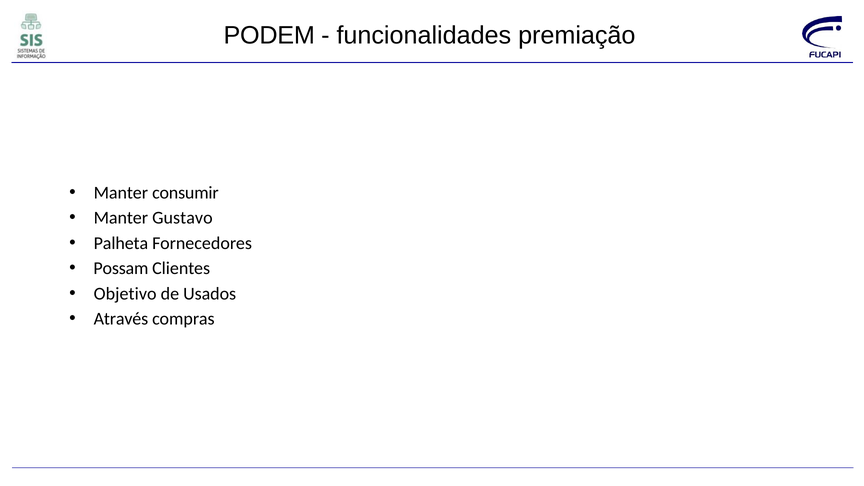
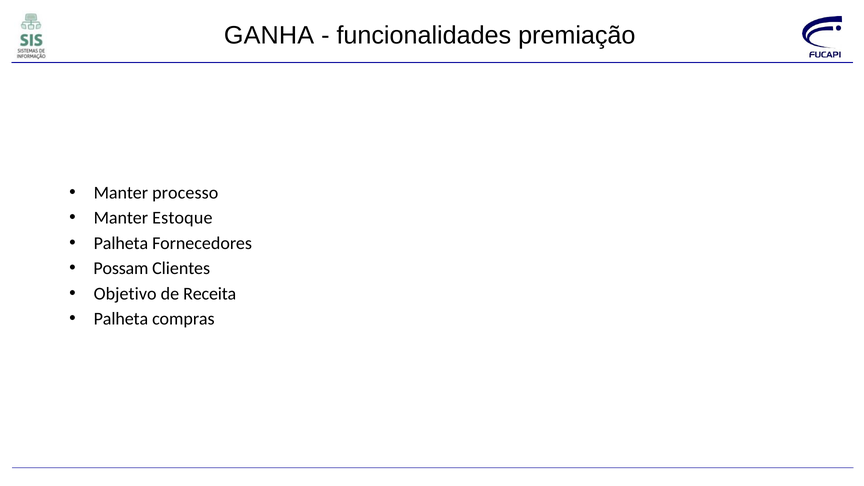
PODEM: PODEM -> GANHA
consumir: consumir -> processo
Gustavo: Gustavo -> Estoque
Usados: Usados -> Receita
Através at (121, 319): Através -> Palheta
